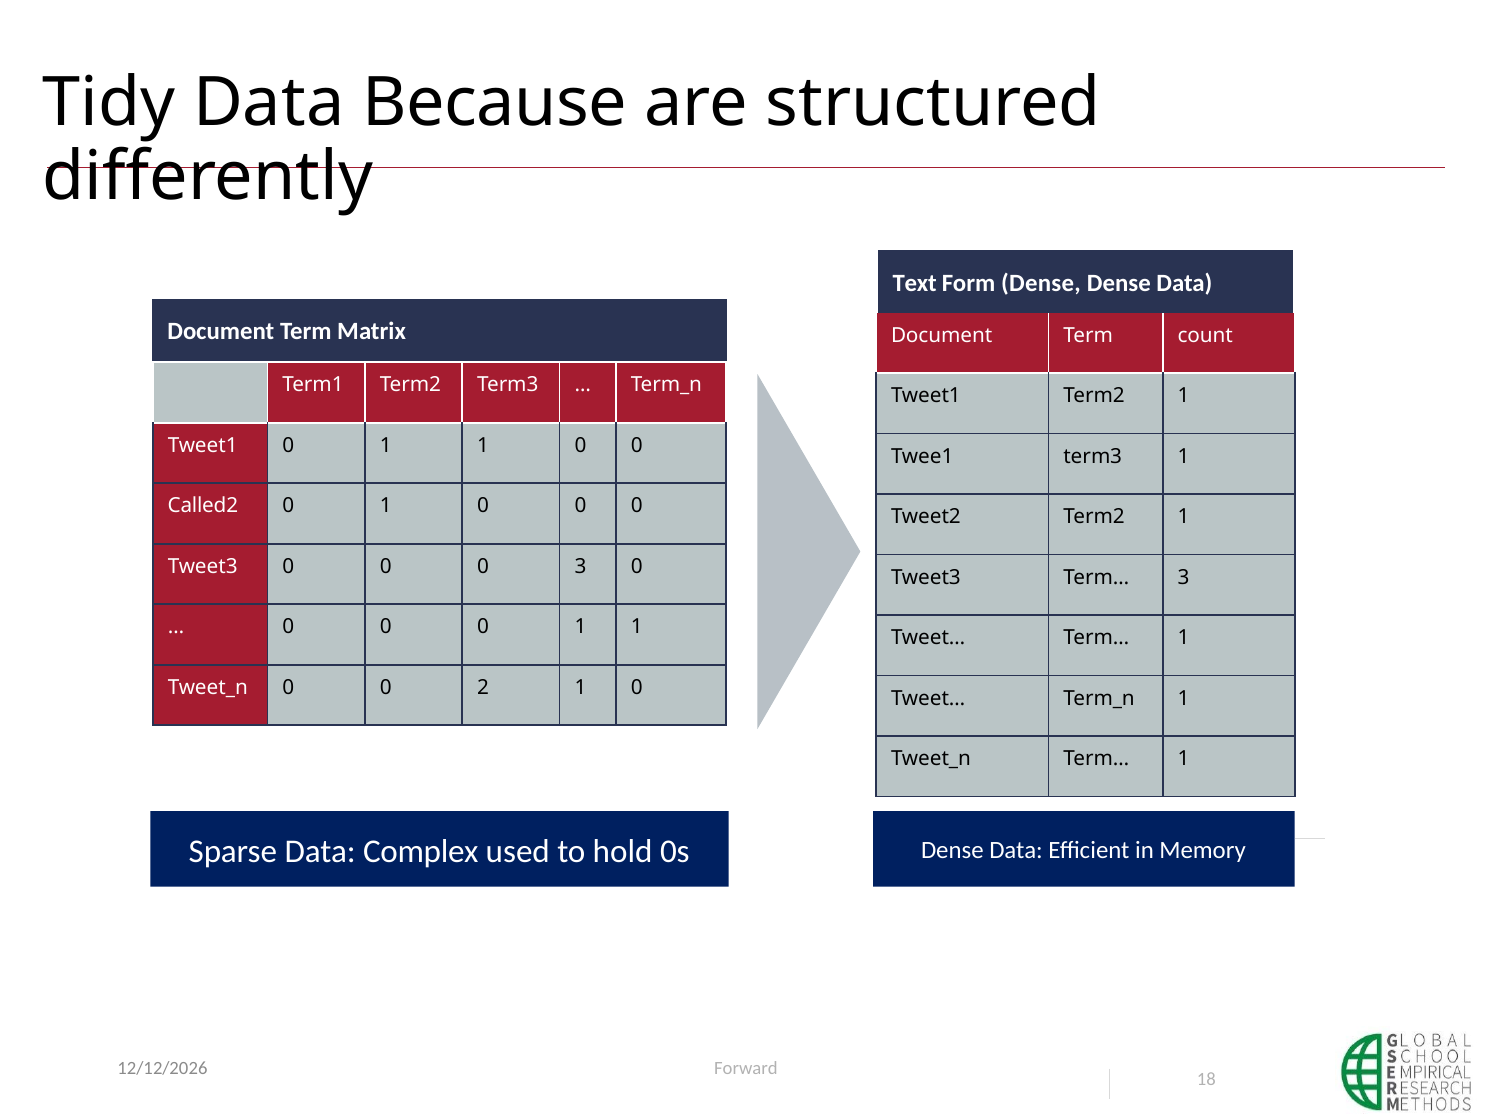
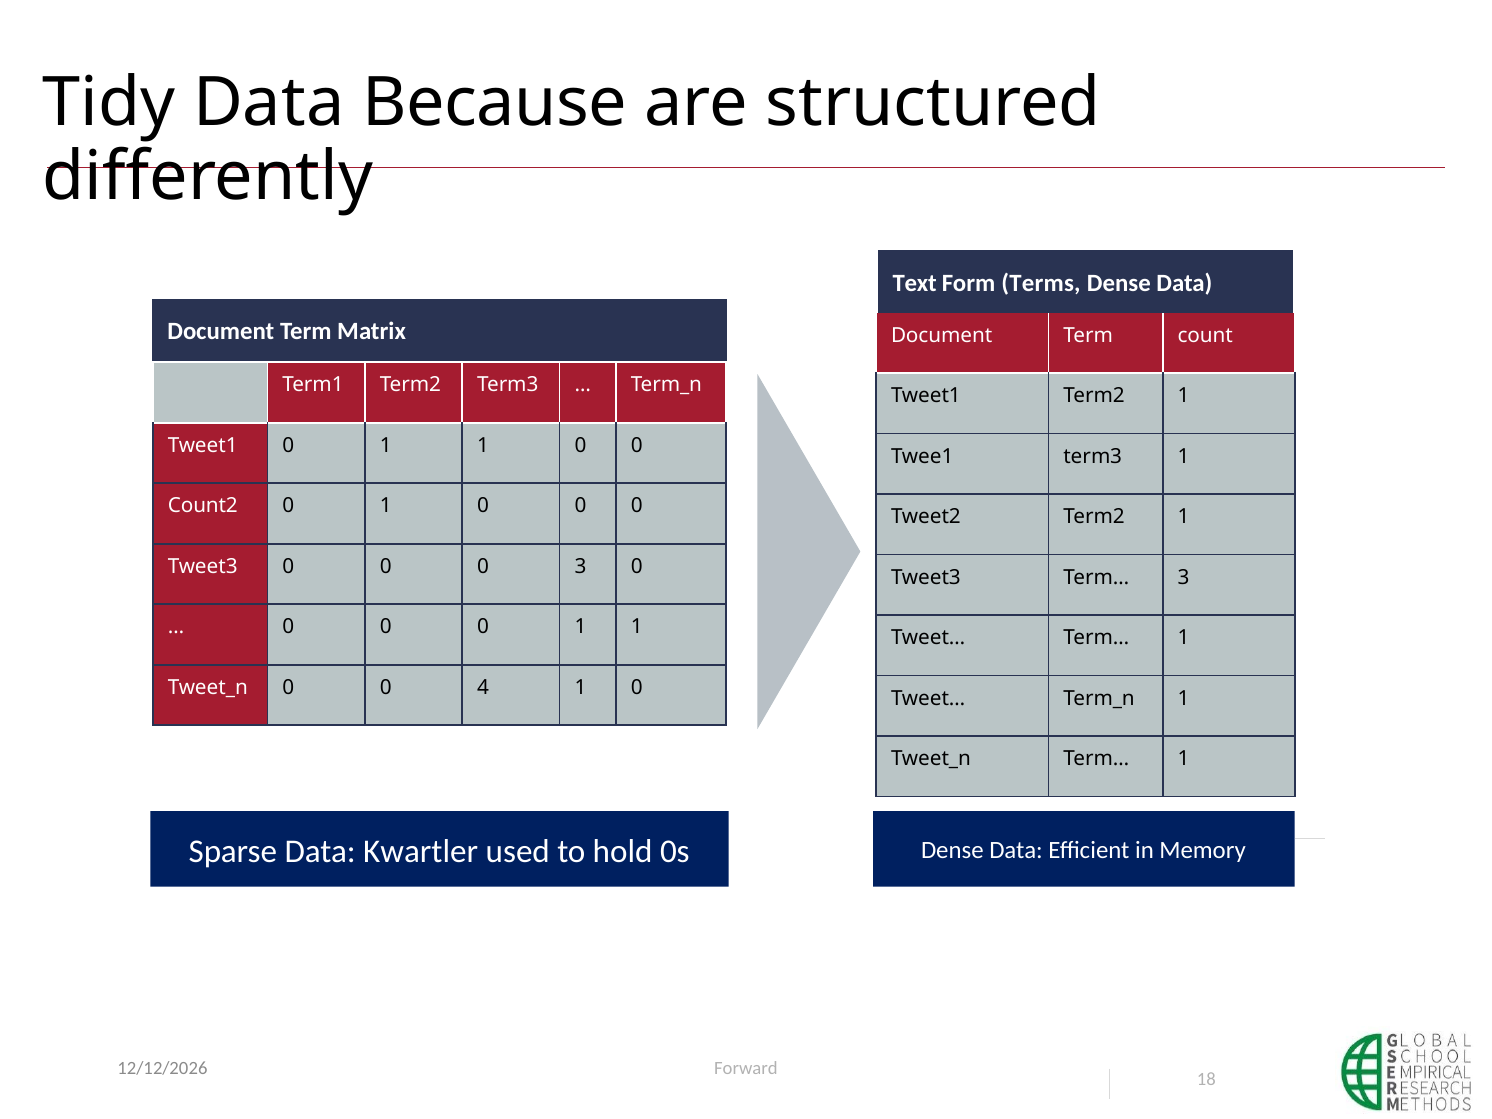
Form Dense: Dense -> Terms
Called2: Called2 -> Count2
2: 2 -> 4
Complex: Complex -> Kwartler
